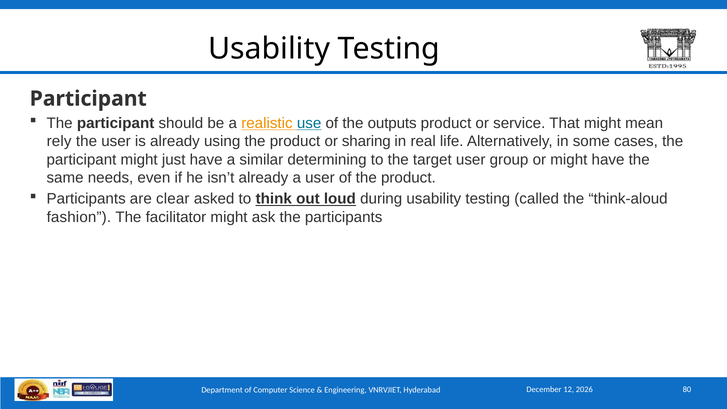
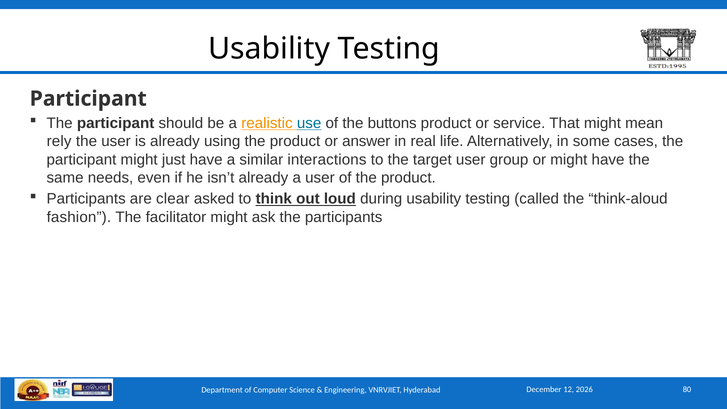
outputs: outputs -> buttons
sharing: sharing -> answer
determining: determining -> interactions
